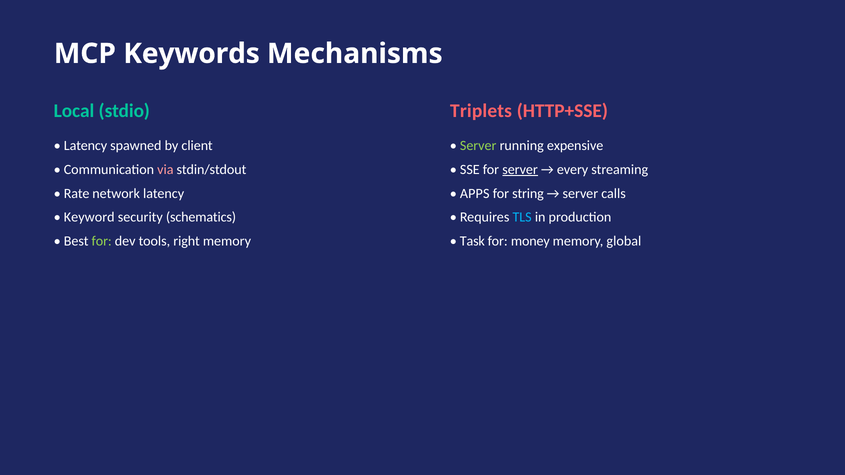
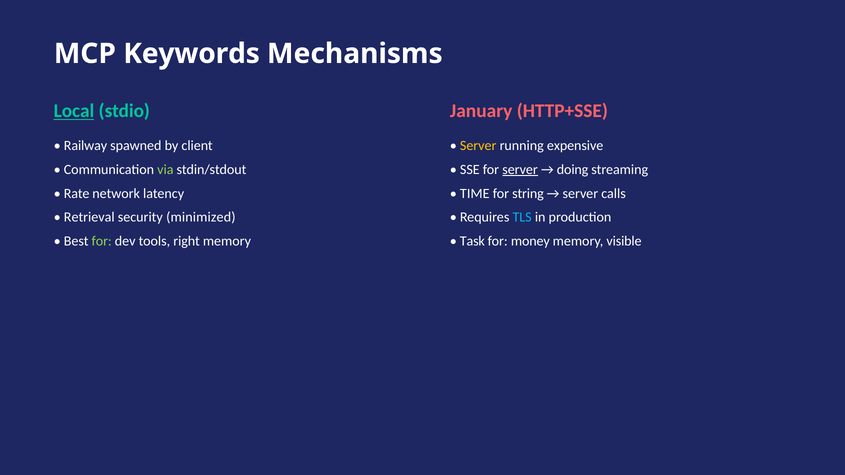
Local underline: none -> present
Triplets: Triplets -> January
Latency at (86, 146): Latency -> Railway
Server at (478, 146) colour: light green -> yellow
via colour: pink -> light green
every: every -> doing
APPS: APPS -> TIME
Keyword: Keyword -> Retrieval
schematics: schematics -> minimized
global: global -> visible
